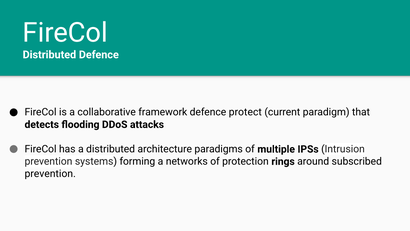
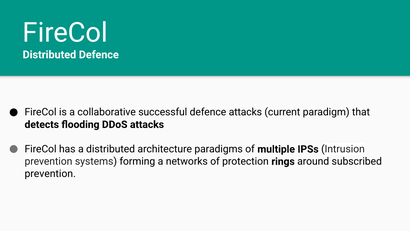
framework: framework -> successful
defence protect: protect -> attacks
